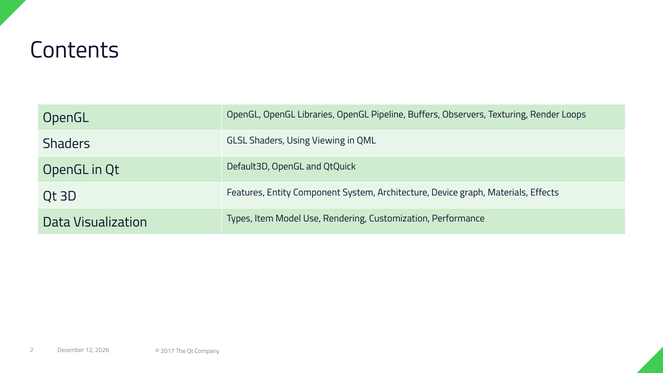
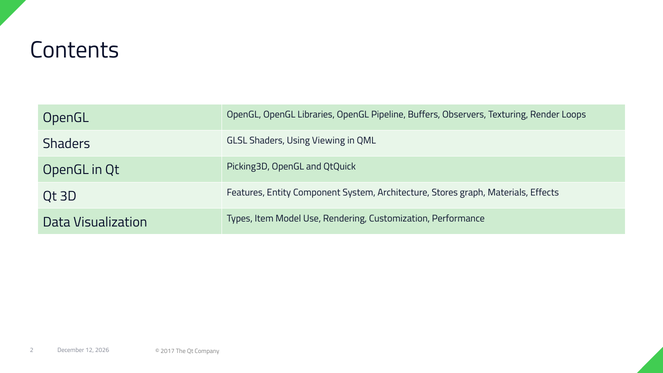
Default3D: Default3D -> Picking3D
Device: Device -> Stores
